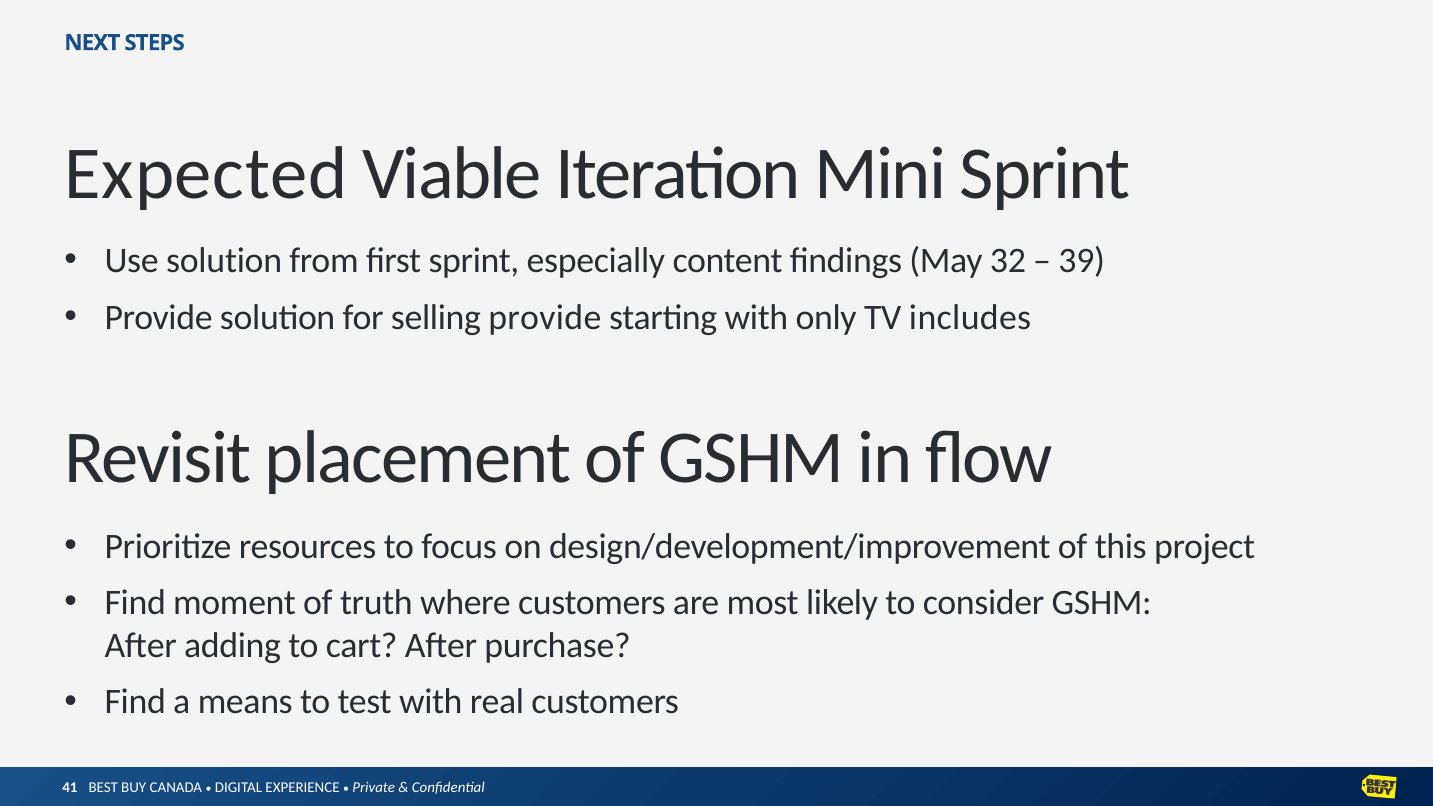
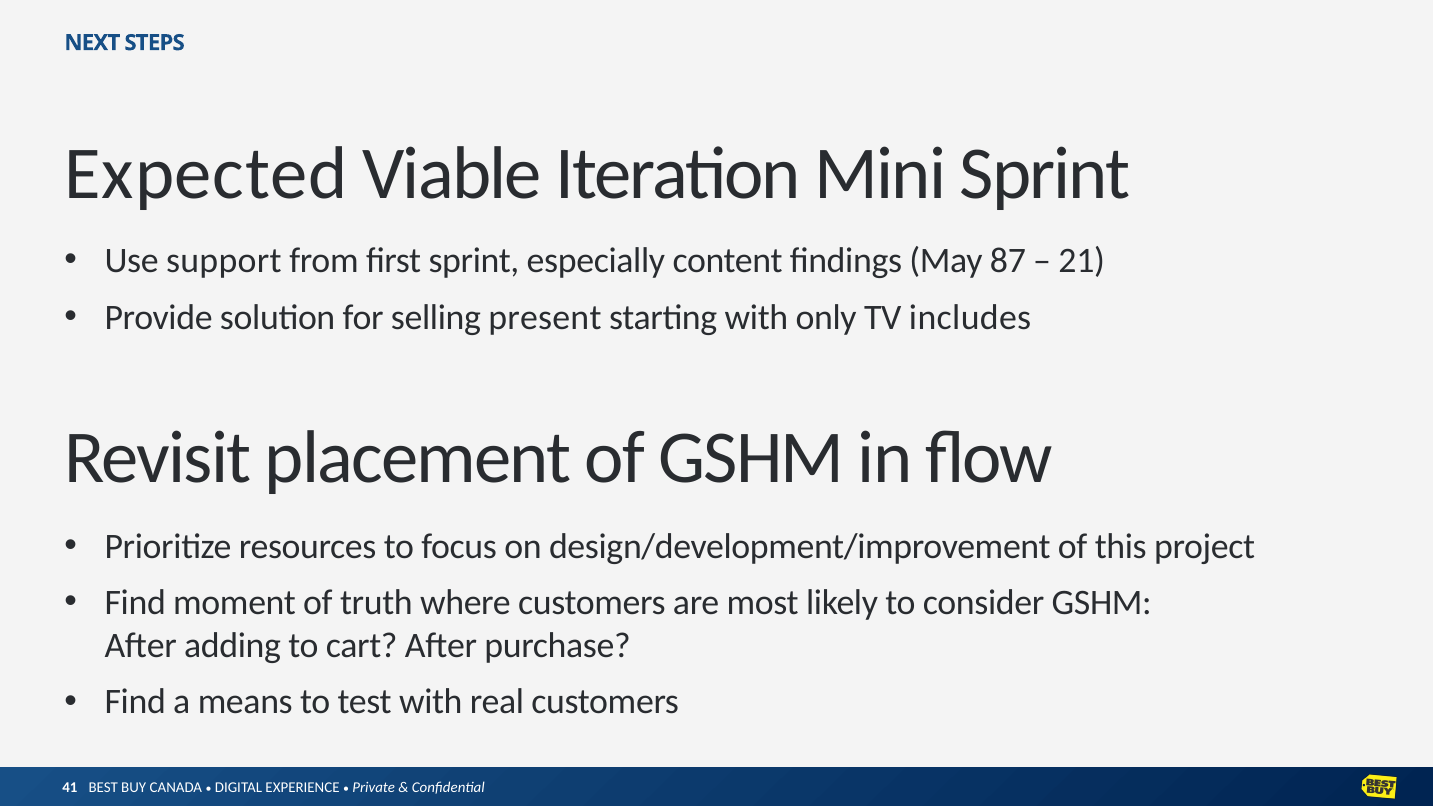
Use solution: solution -> support
32: 32 -> 87
39: 39 -> 21
selling provide: provide -> present
